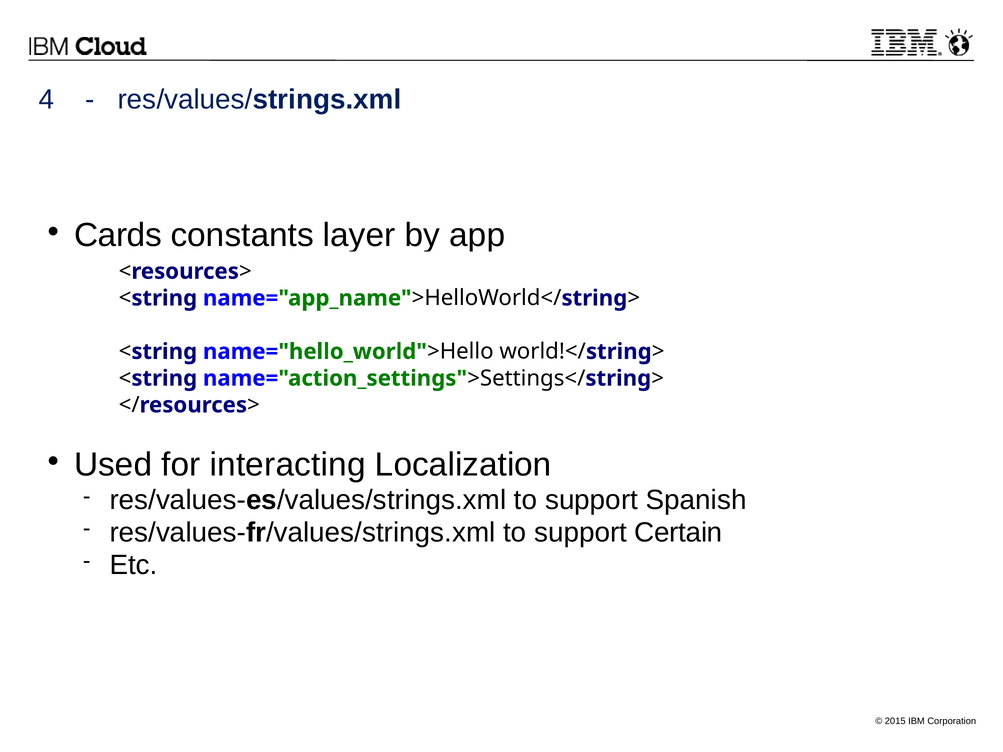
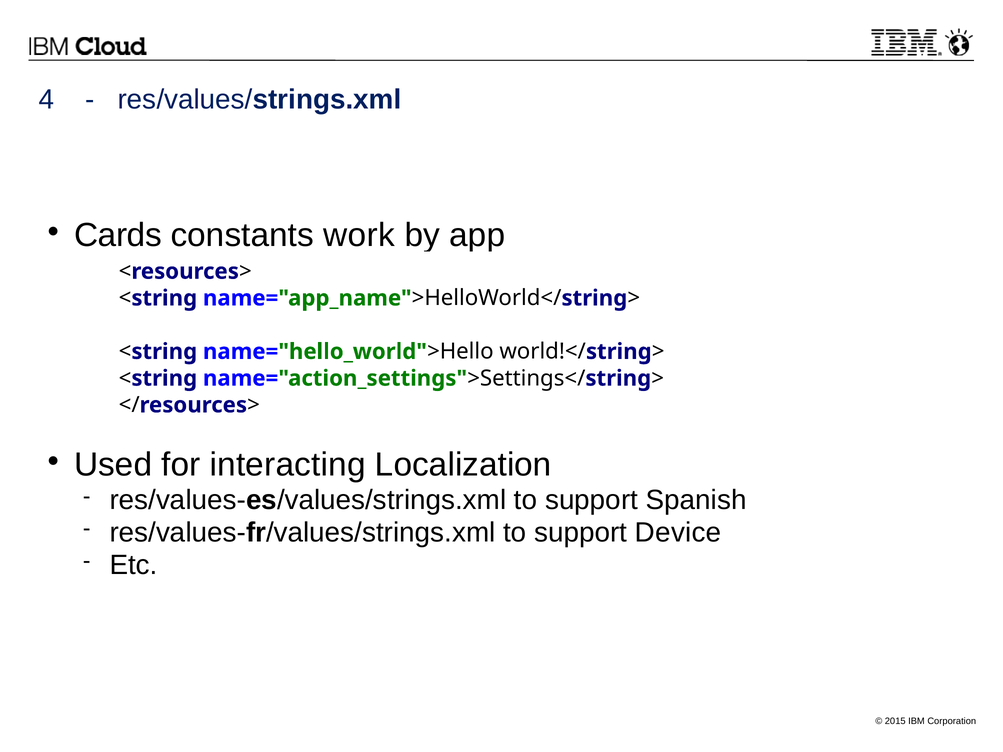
layer: layer -> work
Certain: Certain -> Device
